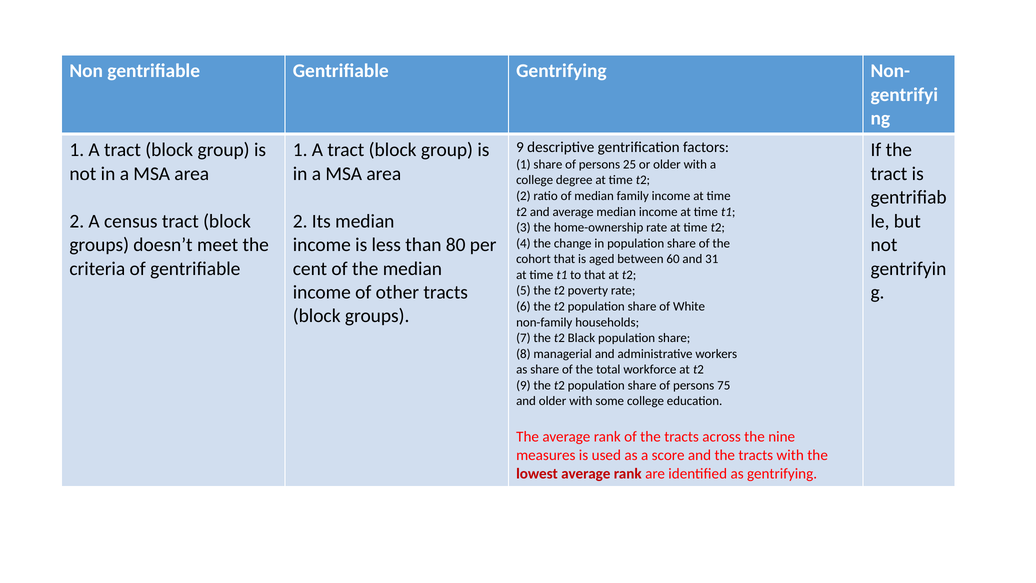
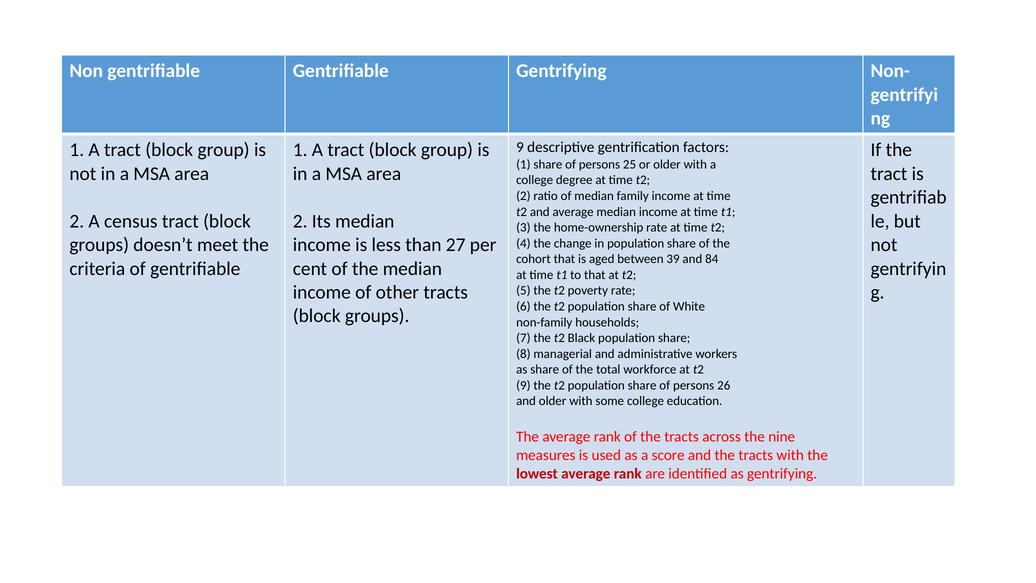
80: 80 -> 27
60: 60 -> 39
31: 31 -> 84
75: 75 -> 26
